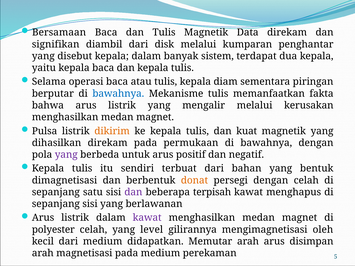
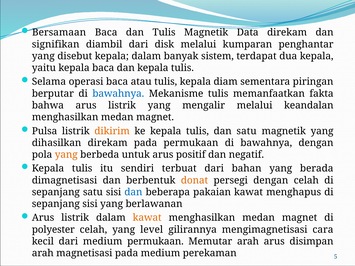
kerusakan: kerusakan -> keandalan
dan kuat: kuat -> satu
yang at (66, 155) colour: purple -> orange
bentuk: bentuk -> berada
dan at (133, 192) colour: purple -> blue
terpisah: terpisah -> pakaian
kawat at (147, 218) colour: purple -> orange
oleh: oleh -> cara
medium didapatkan: didapatkan -> permukaan
